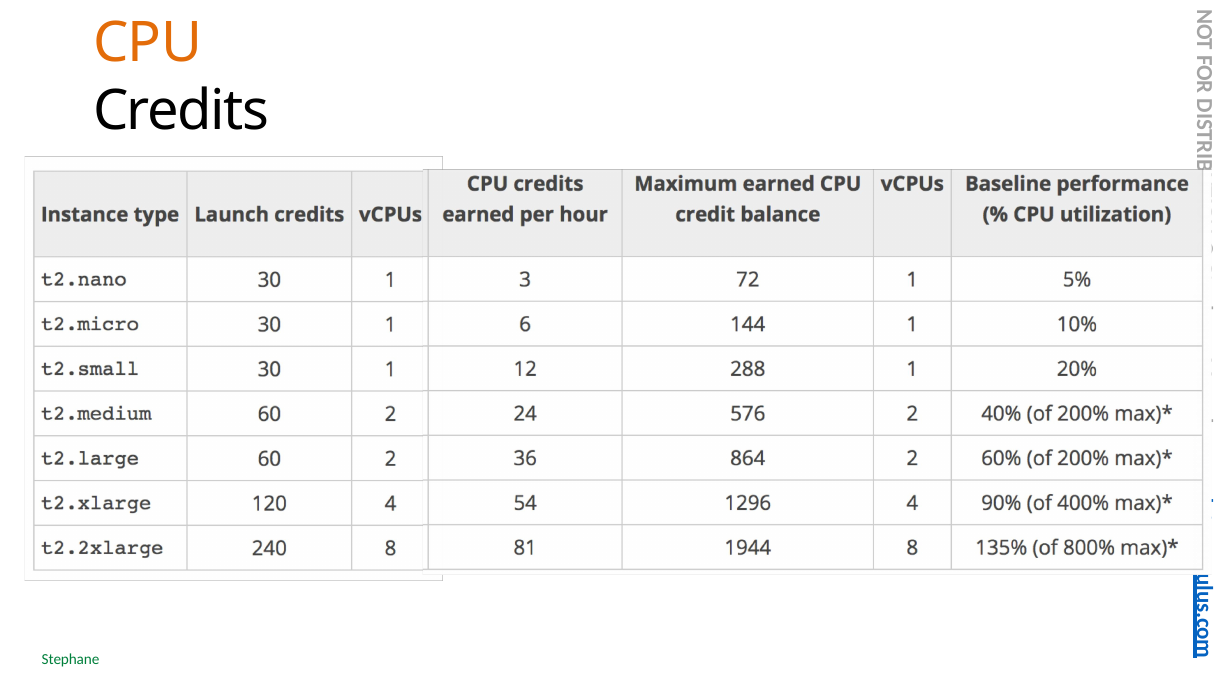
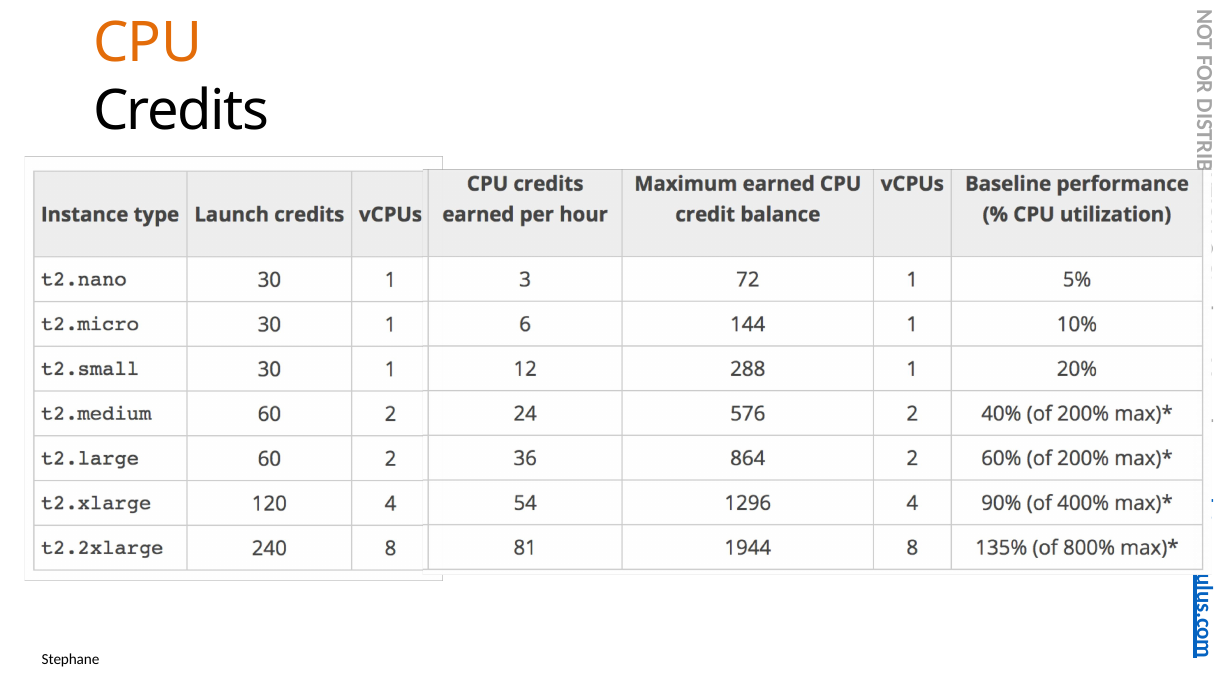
Stephane colour: green -> black
